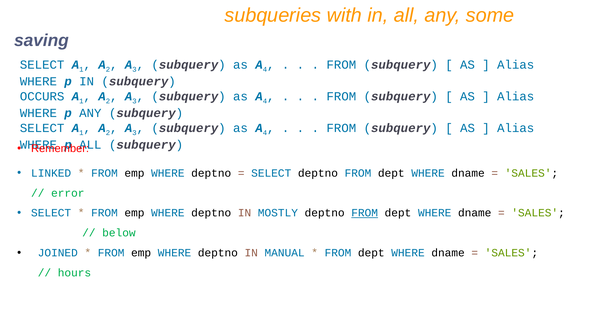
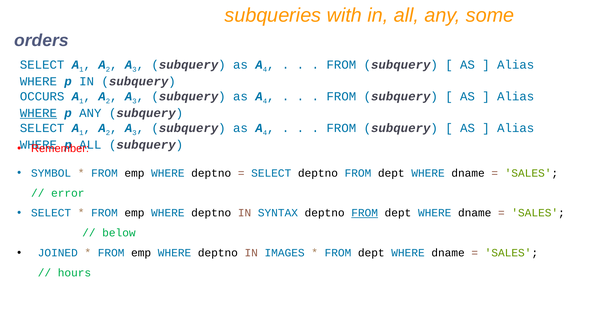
saving: saving -> orders
WHERE at (38, 113) underline: none -> present
LINKED: LINKED -> SYMBOL
MOSTLY: MOSTLY -> SYNTAX
MANUAL: MANUAL -> IMAGES
